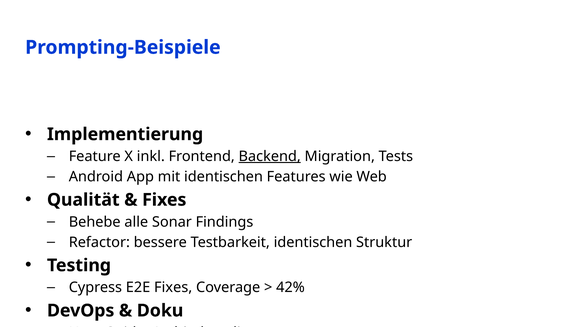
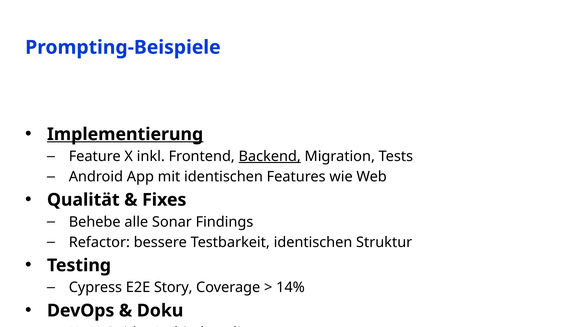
Implementierung underline: none -> present
E2E Fixes: Fixes -> Story
42%: 42% -> 14%
